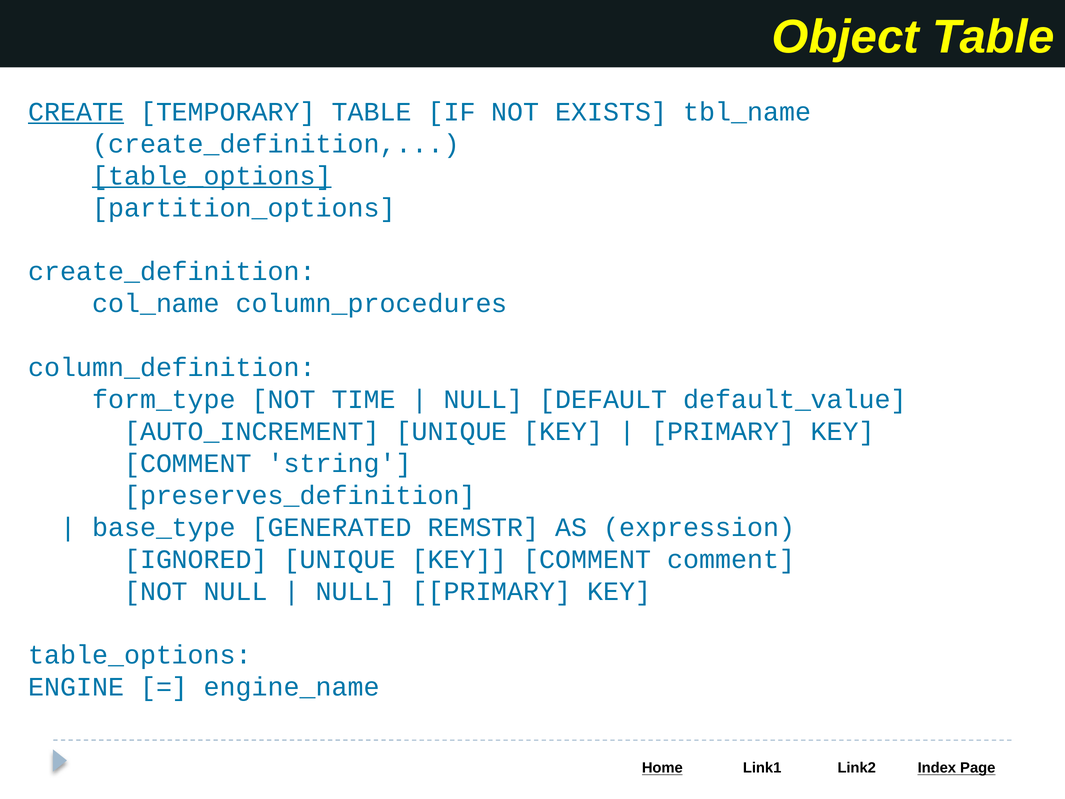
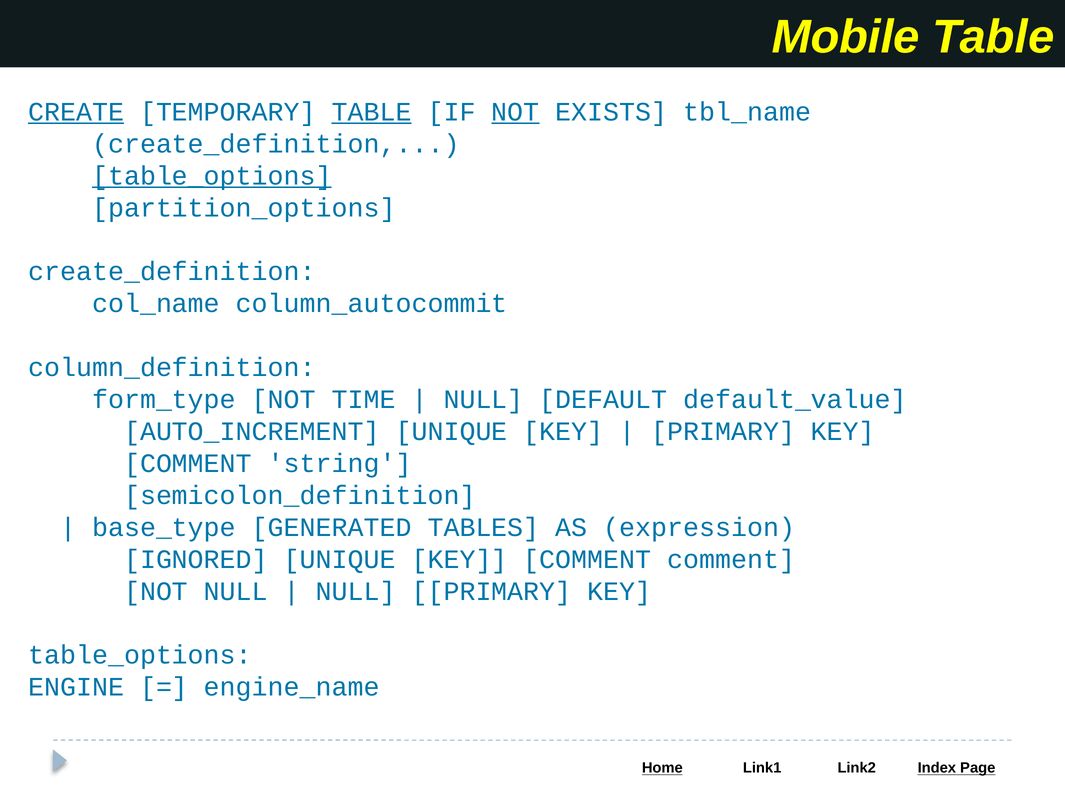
Object: Object -> Mobile
TABLE at (372, 112) underline: none -> present
NOT at (515, 112) underline: none -> present
column_procedures: column_procedures -> column_autocommit
preserves_definition: preserves_definition -> semicolon_definition
REMSTR: REMSTR -> TABLES
